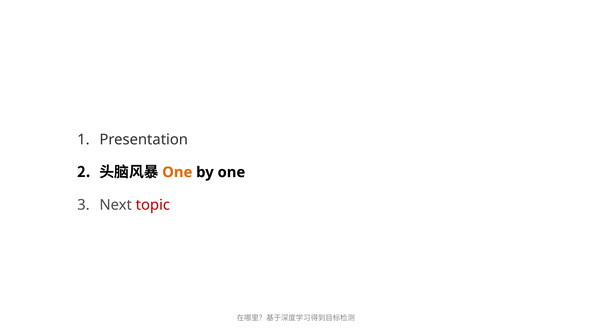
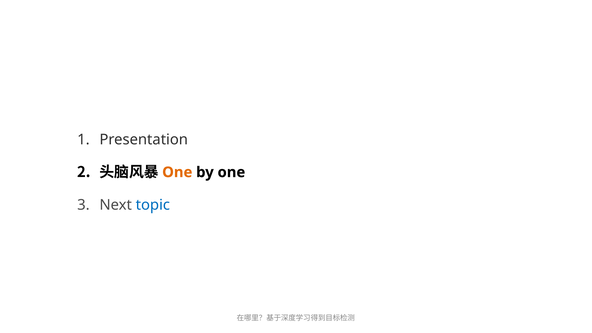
topic colour: red -> blue
